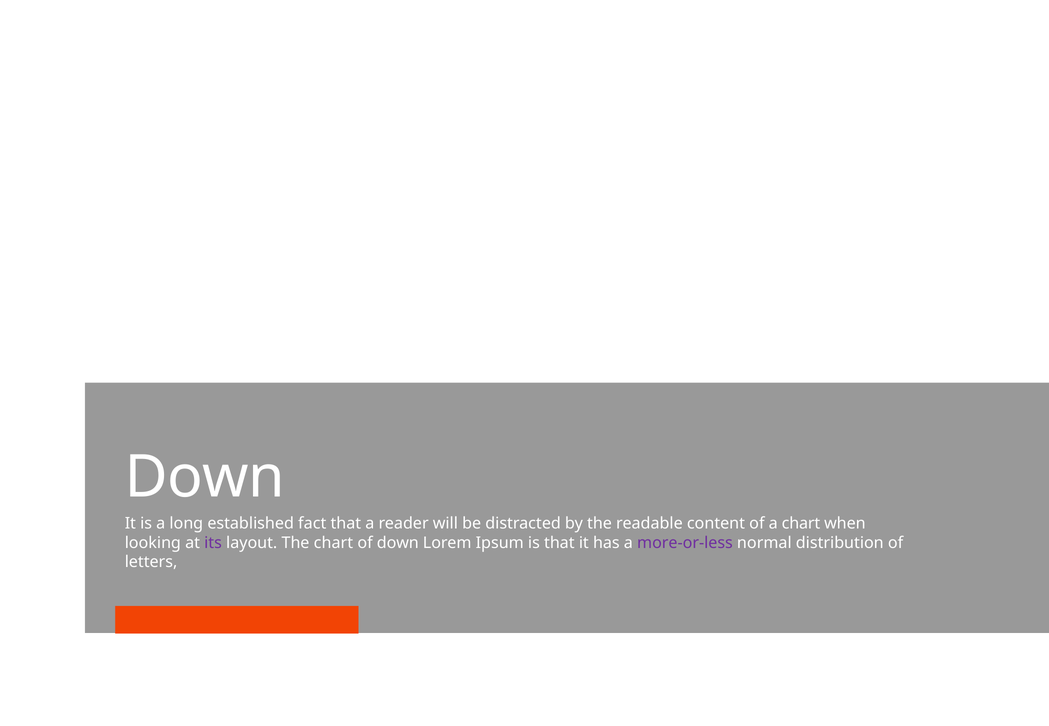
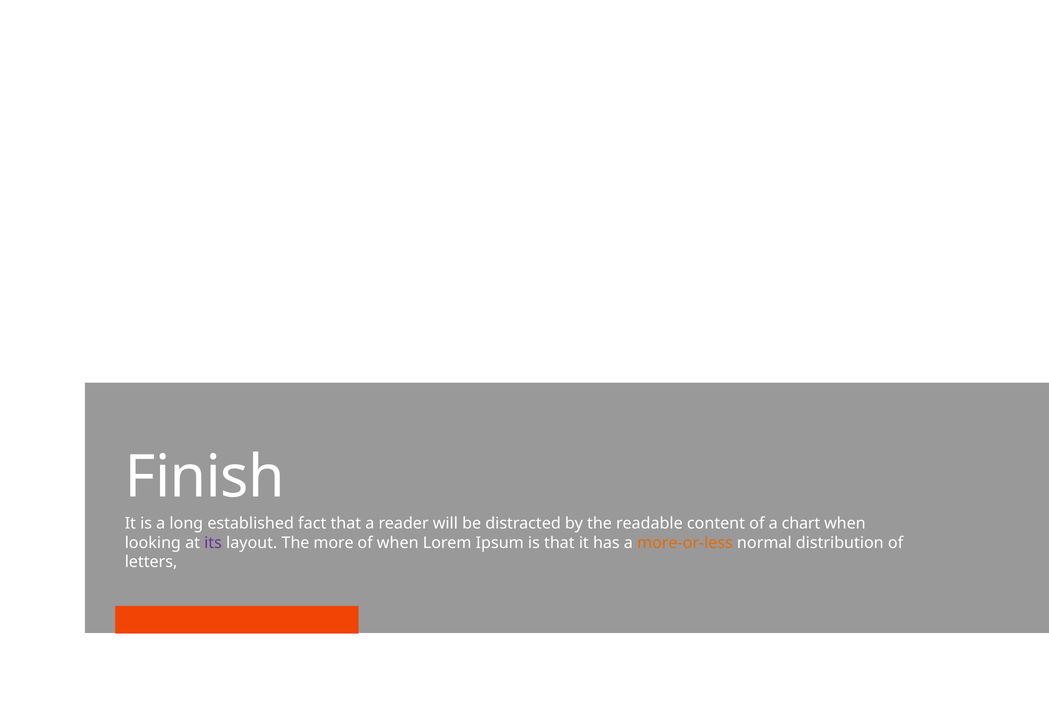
Down at (205, 478): Down -> Finish
The chart: chart -> more
of down: down -> when
more-or-less colour: purple -> orange
